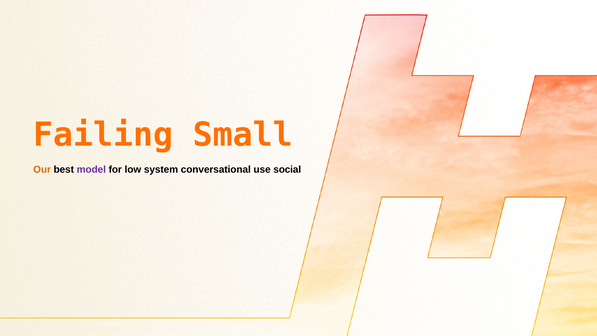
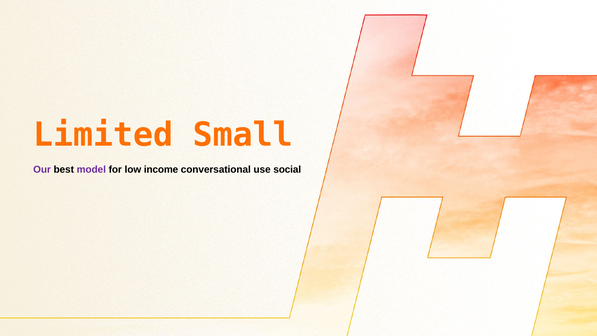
Failing: Failing -> Limited
Our colour: orange -> purple
system: system -> income
